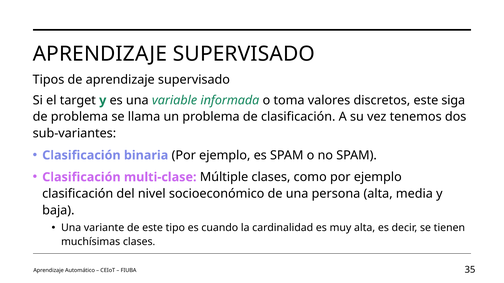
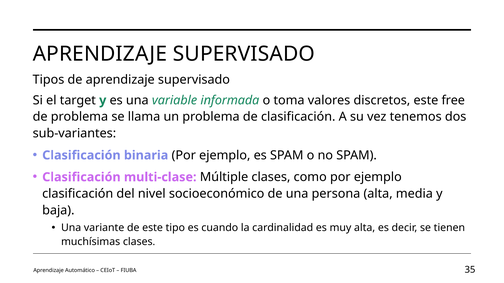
siga: siga -> free
